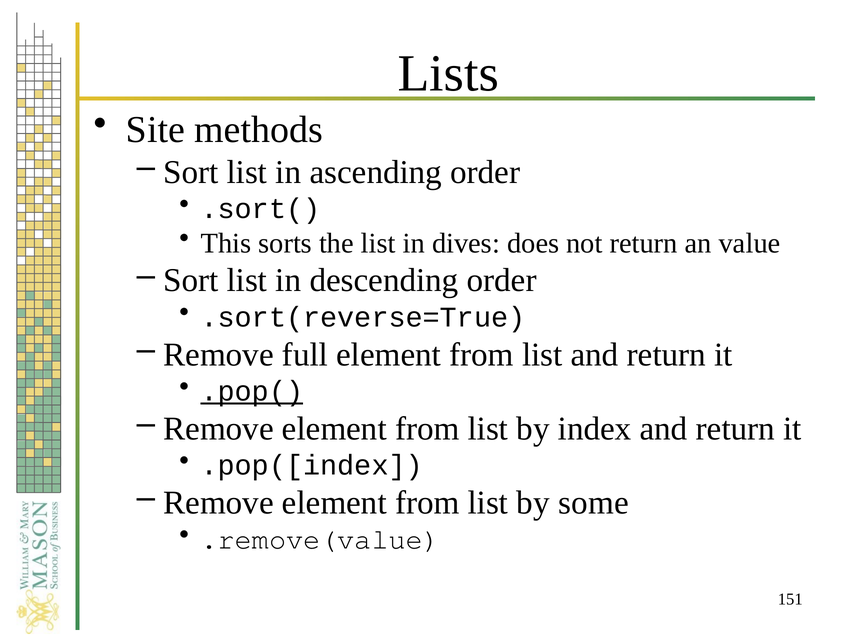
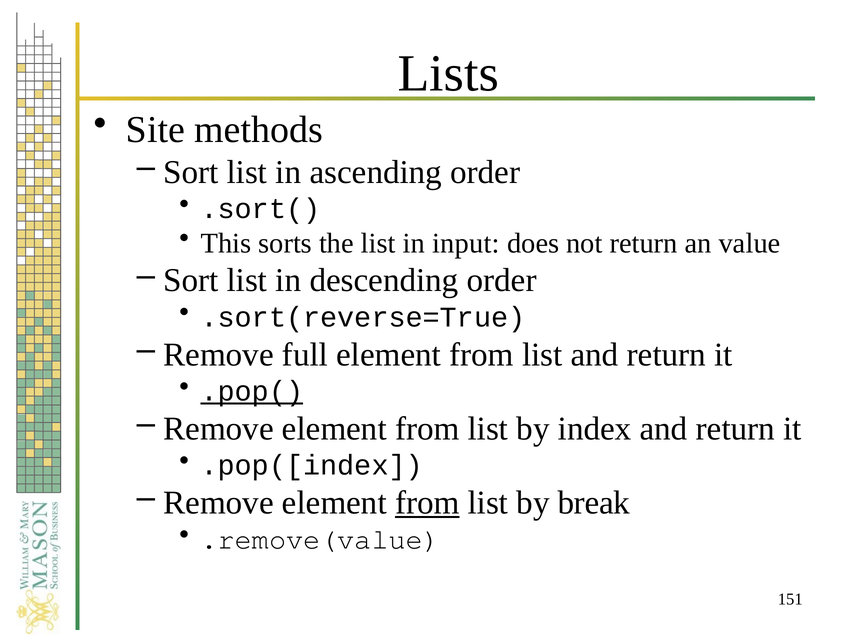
dives: dives -> input
from at (427, 502) underline: none -> present
some: some -> break
